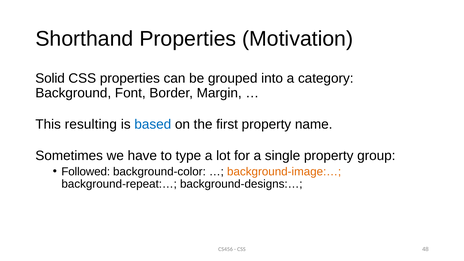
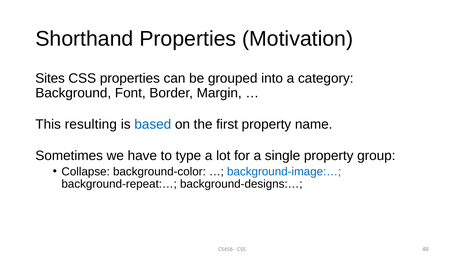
Solid: Solid -> Sites
Followed: Followed -> Collapse
background-image:… colour: orange -> blue
